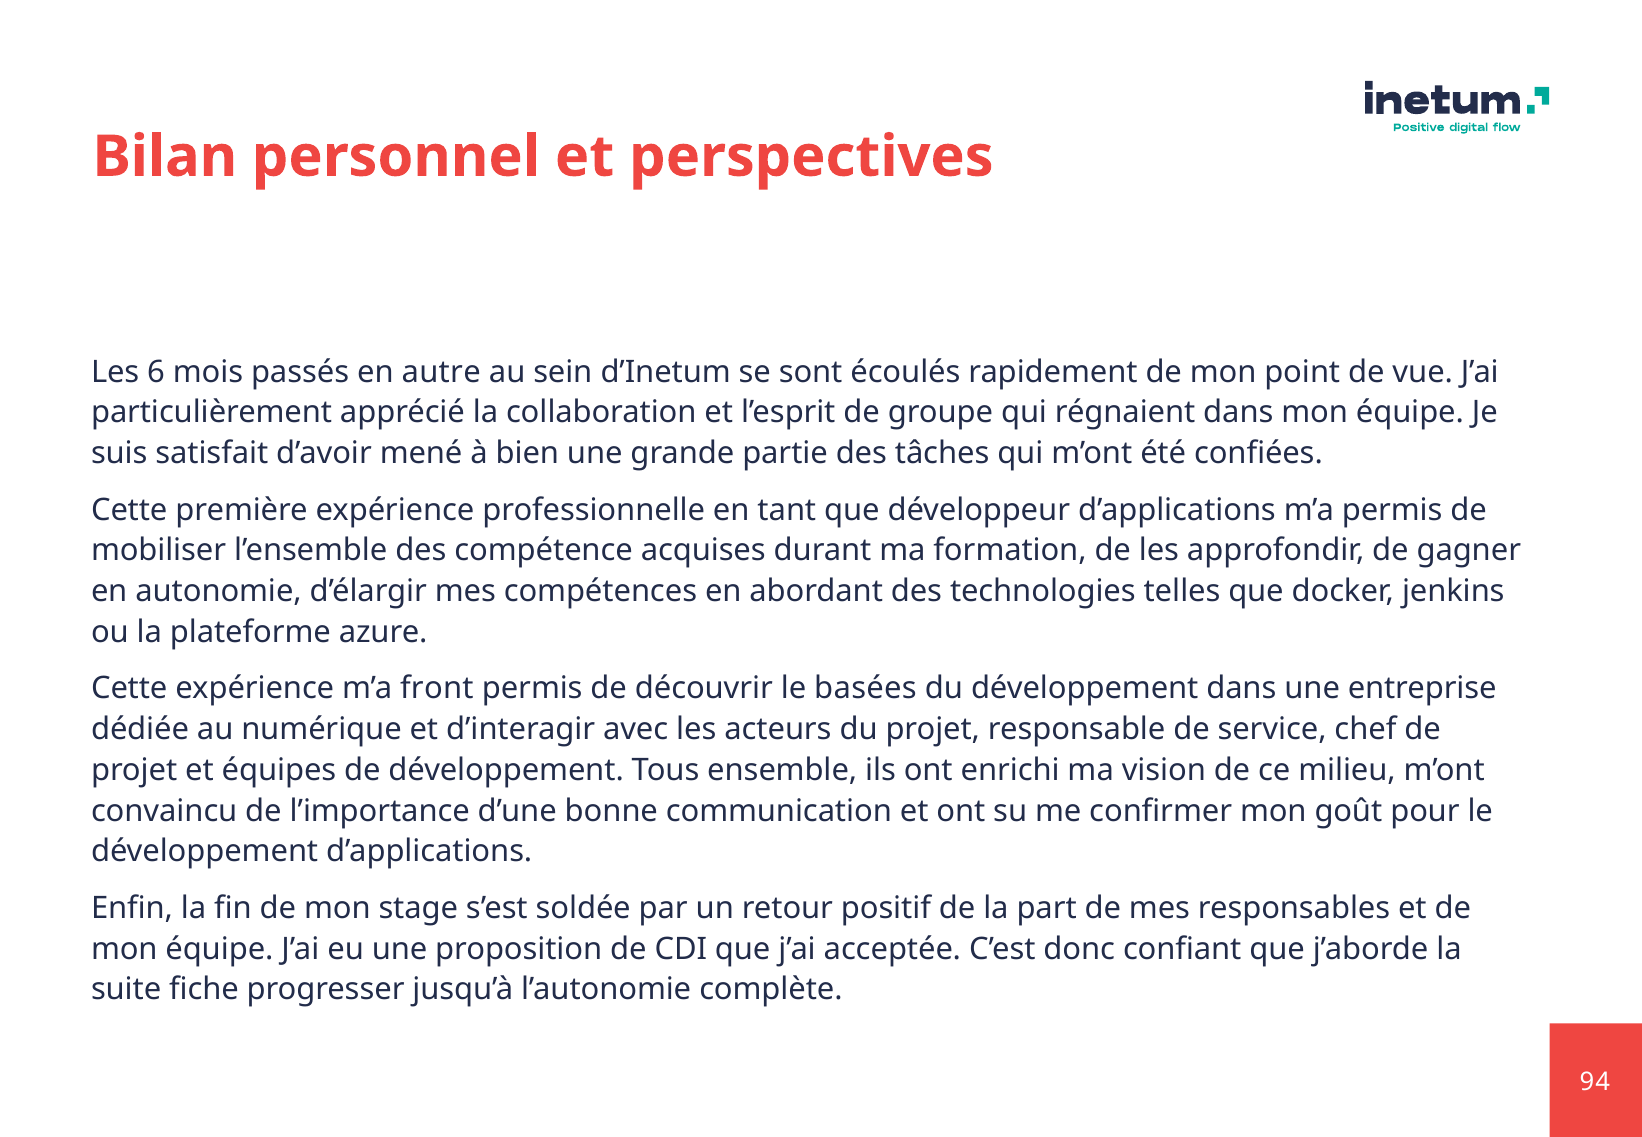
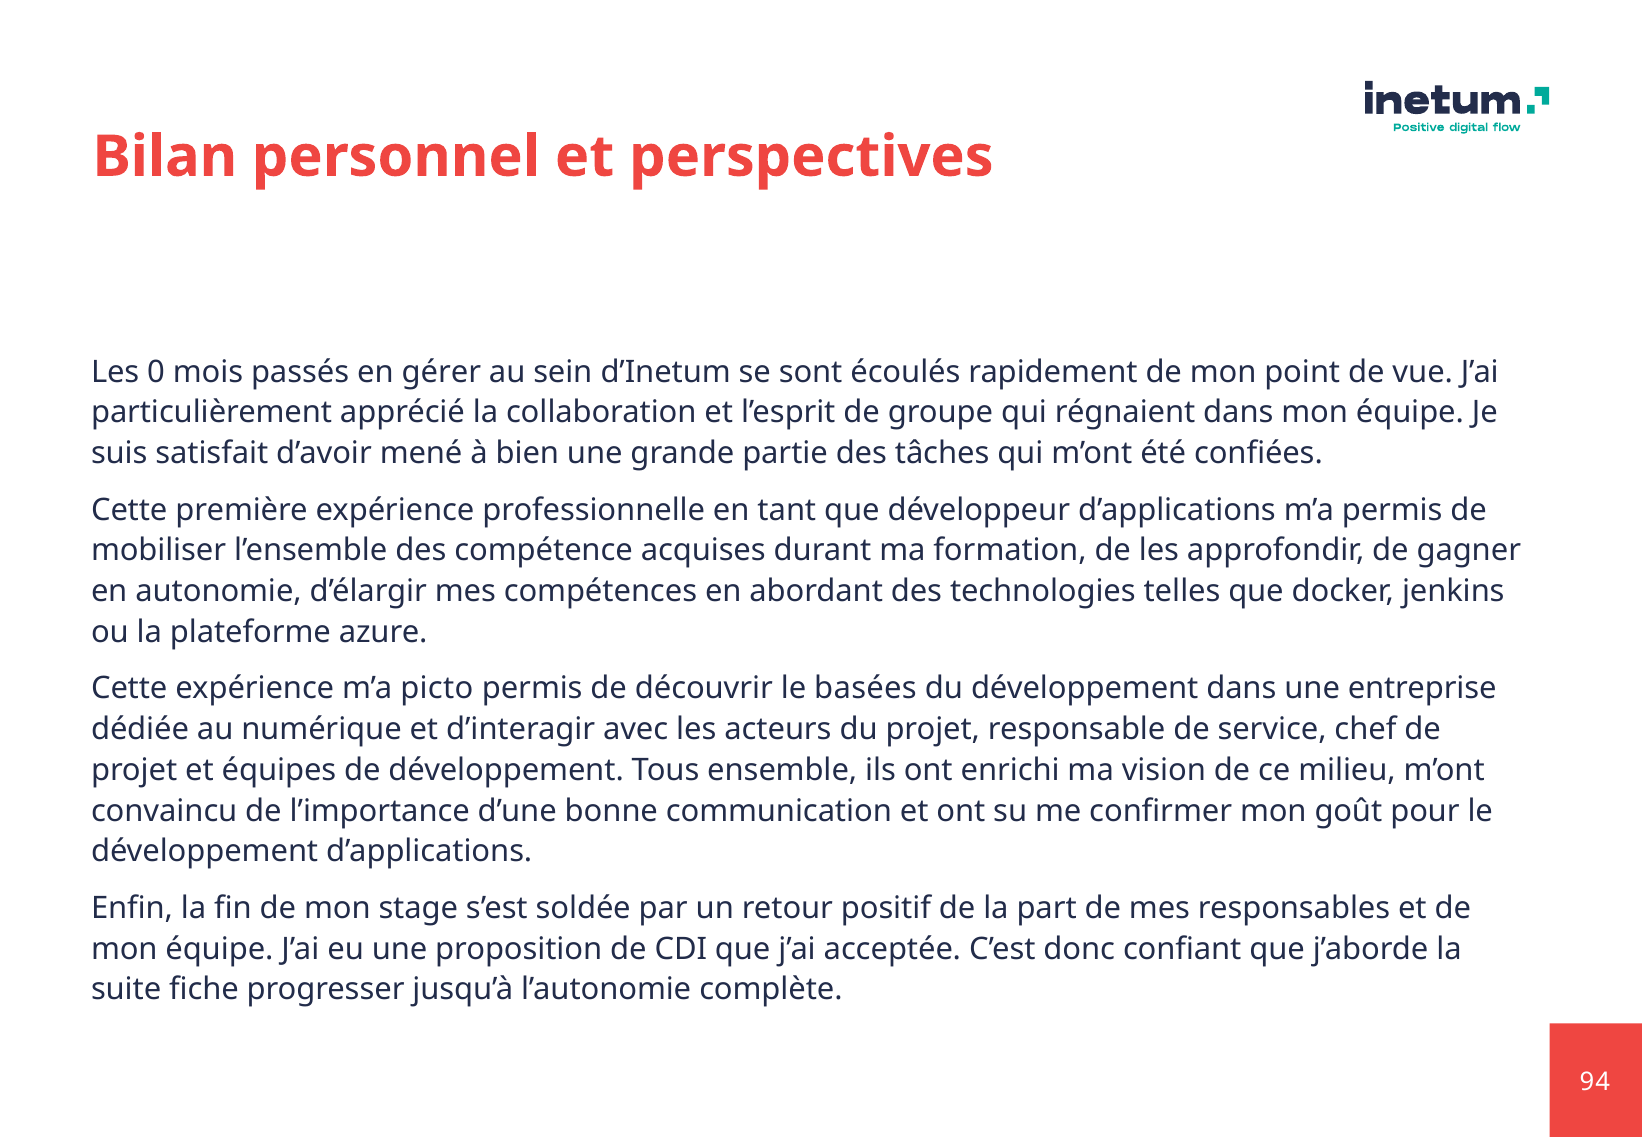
6: 6 -> 0
autre: autre -> gérer
front: front -> picto
